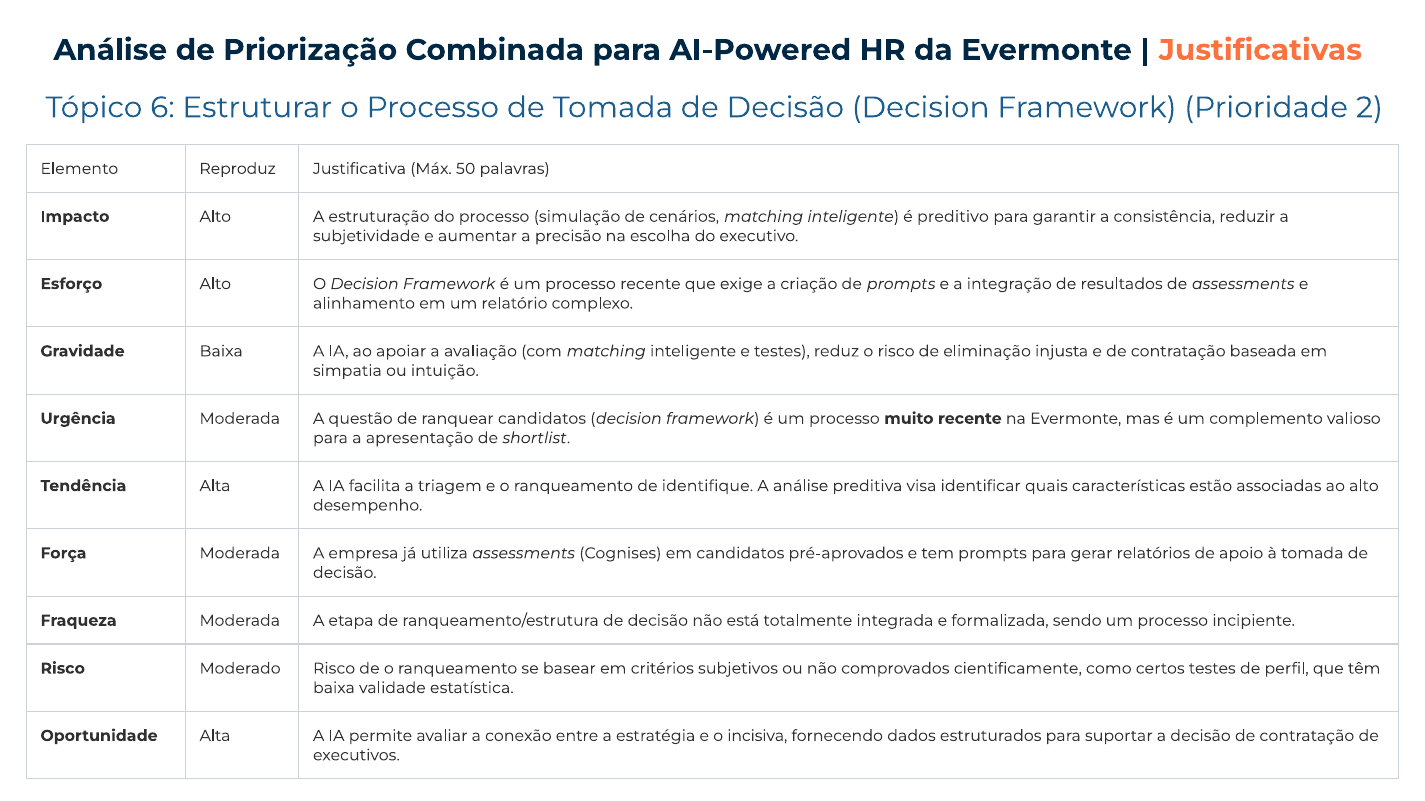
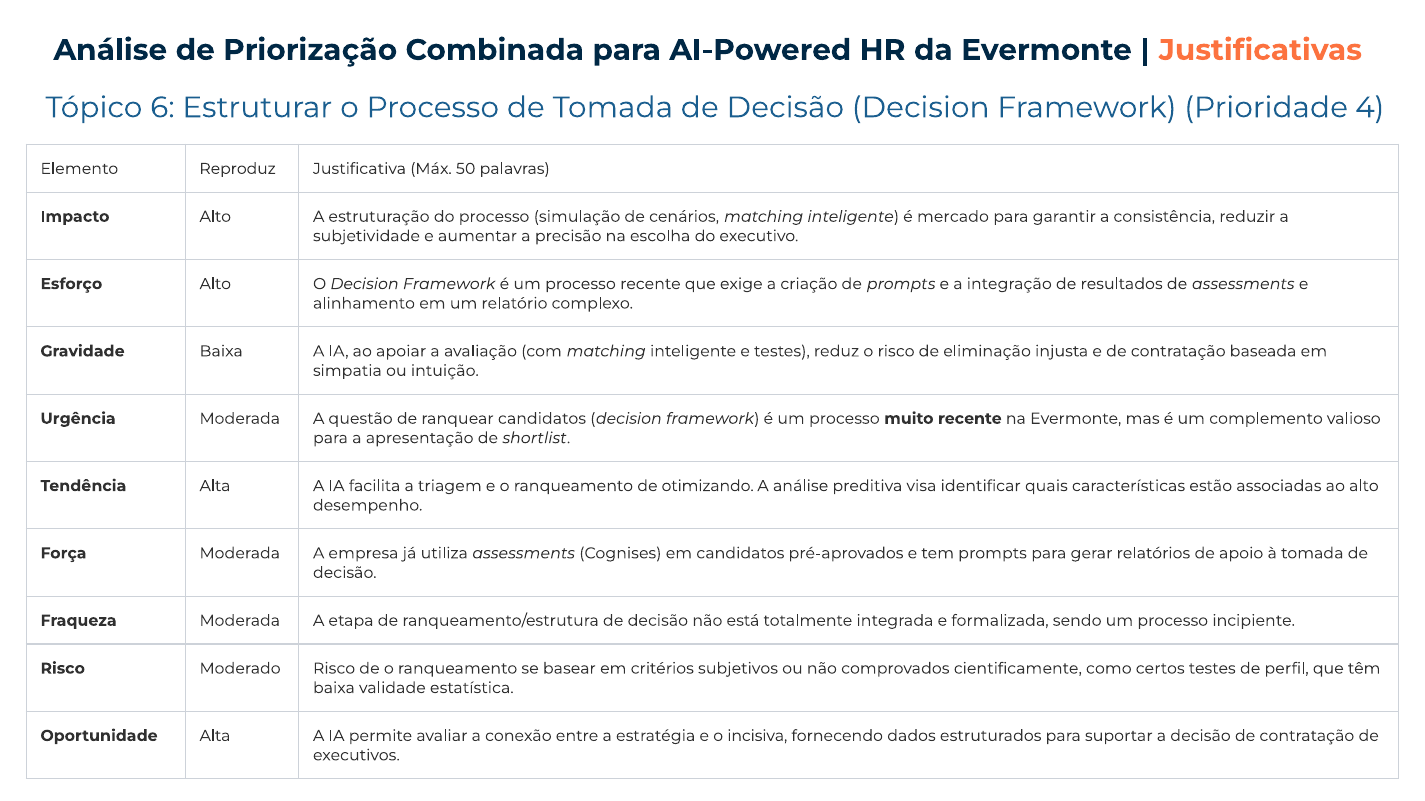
2: 2 -> 4
preditivo: preditivo -> mercado
identifique: identifique -> otimizando
